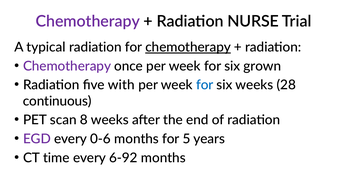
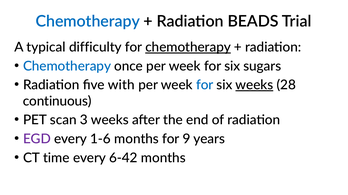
Chemotherapy at (88, 22) colour: purple -> blue
NURSE: NURSE -> BEADS
typical radiation: radiation -> difficulty
Chemotherapy at (67, 66) colour: purple -> blue
grown: grown -> sugars
weeks at (254, 85) underline: none -> present
8: 8 -> 3
0-6: 0-6 -> 1-6
5: 5 -> 9
6-92: 6-92 -> 6-42
